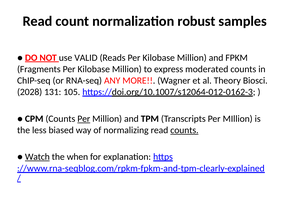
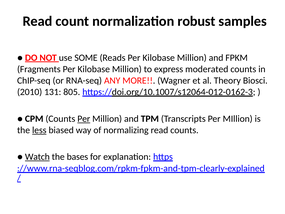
VALID: VALID -> SOME
2028: 2028 -> 2010
105: 105 -> 805
less underline: none -> present
counts at (184, 130) underline: present -> none
when: when -> bases
